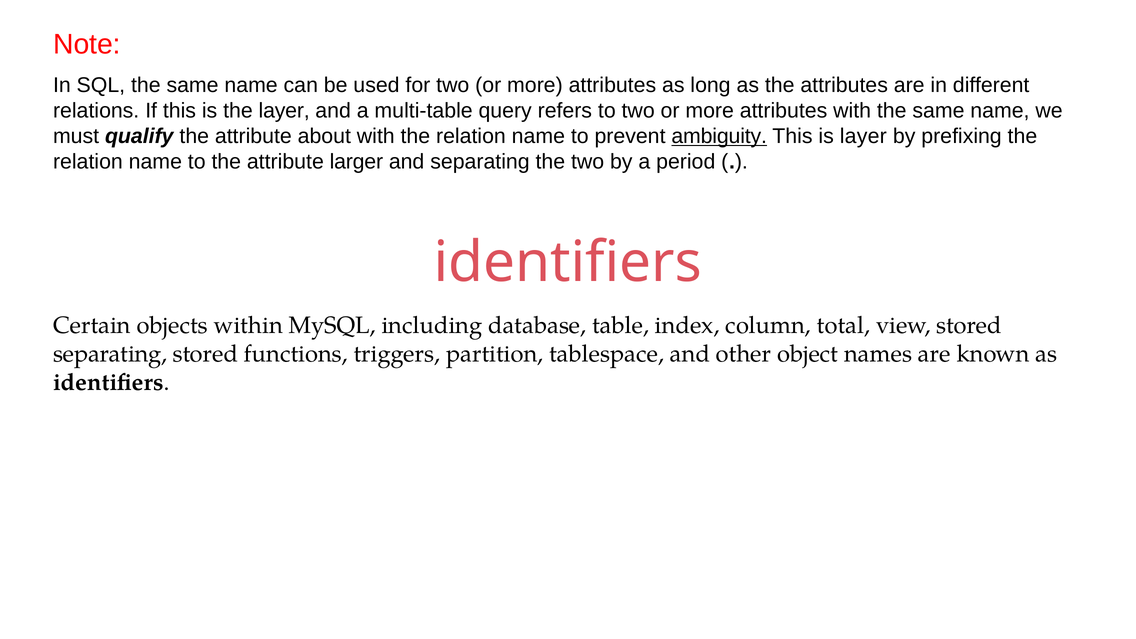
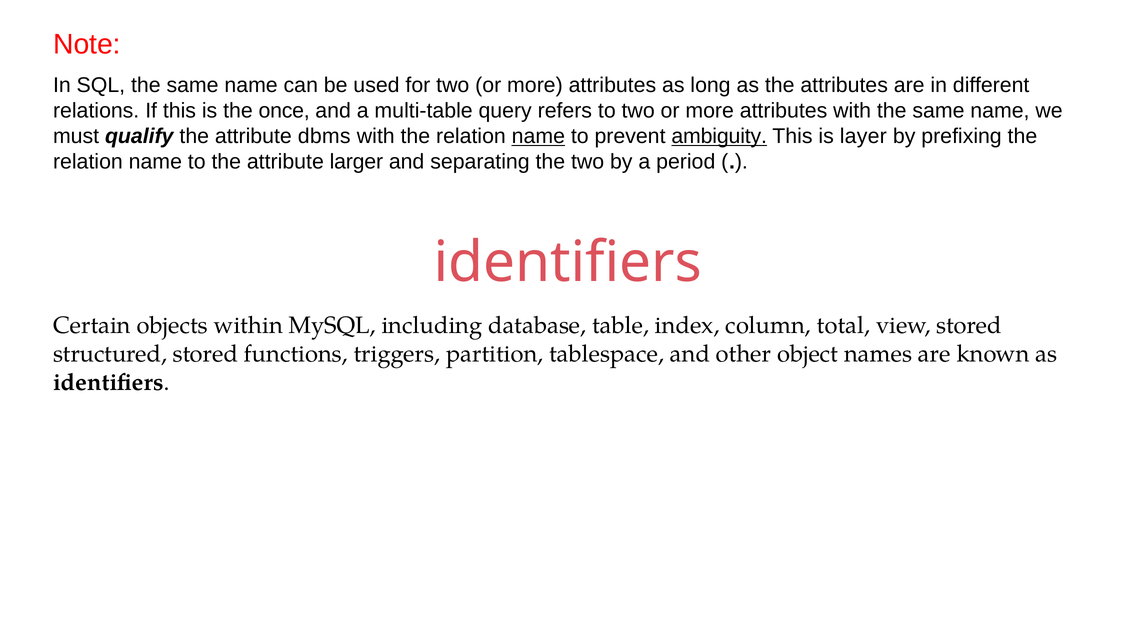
the layer: layer -> once
about: about -> dbms
name at (538, 136) underline: none -> present
separating at (110, 354): separating -> structured
